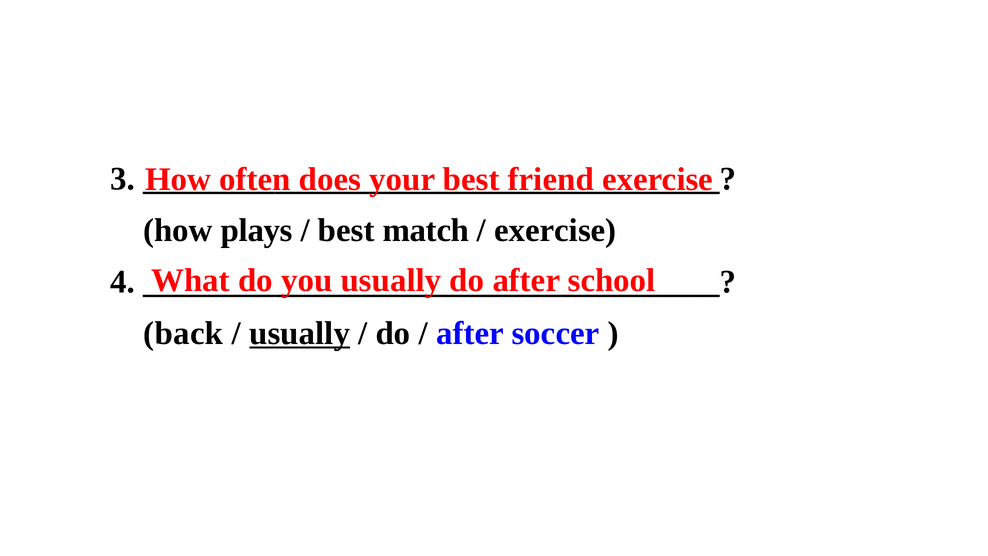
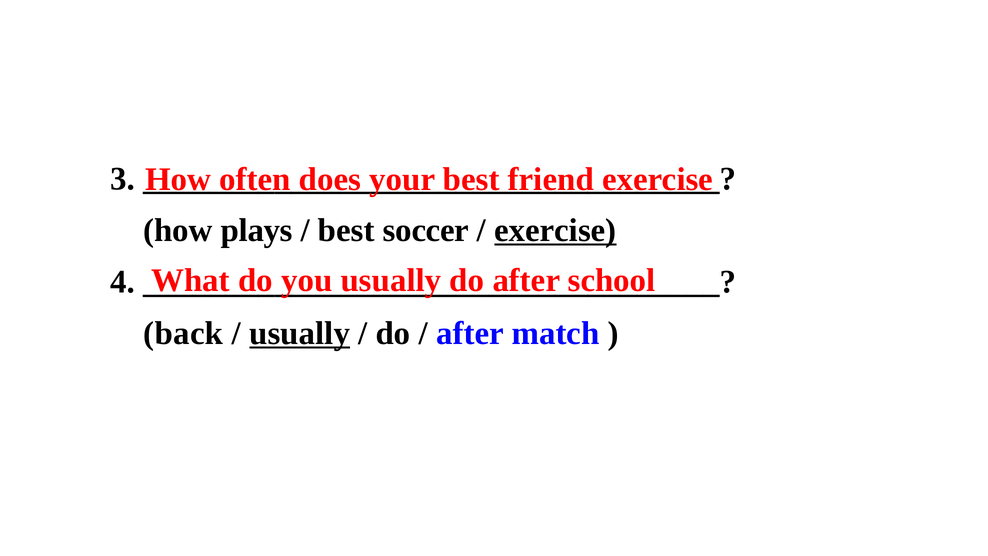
match: match -> soccer
exercise at (555, 230) underline: none -> present
soccer: soccer -> match
